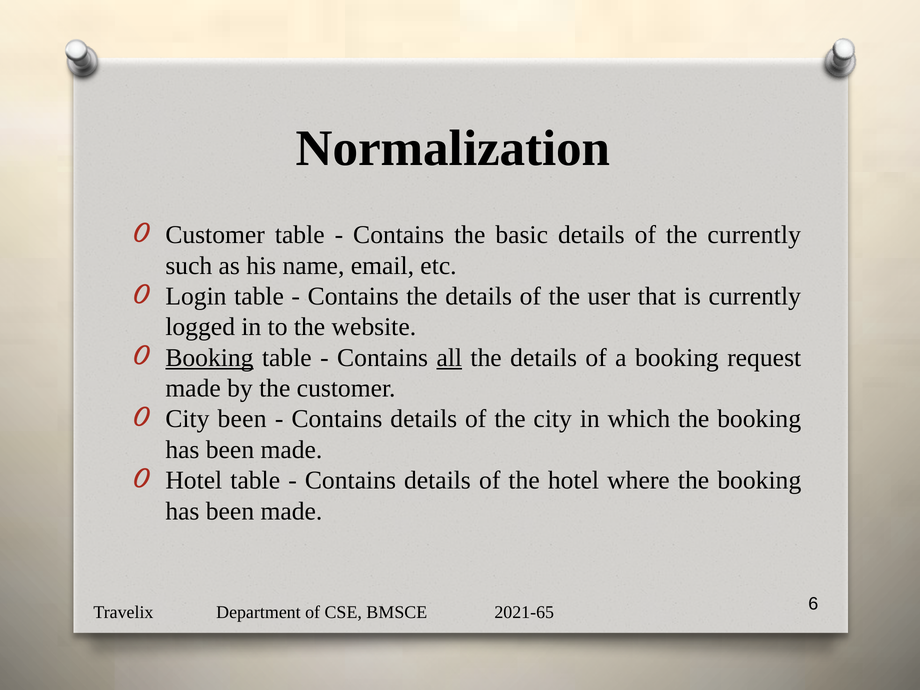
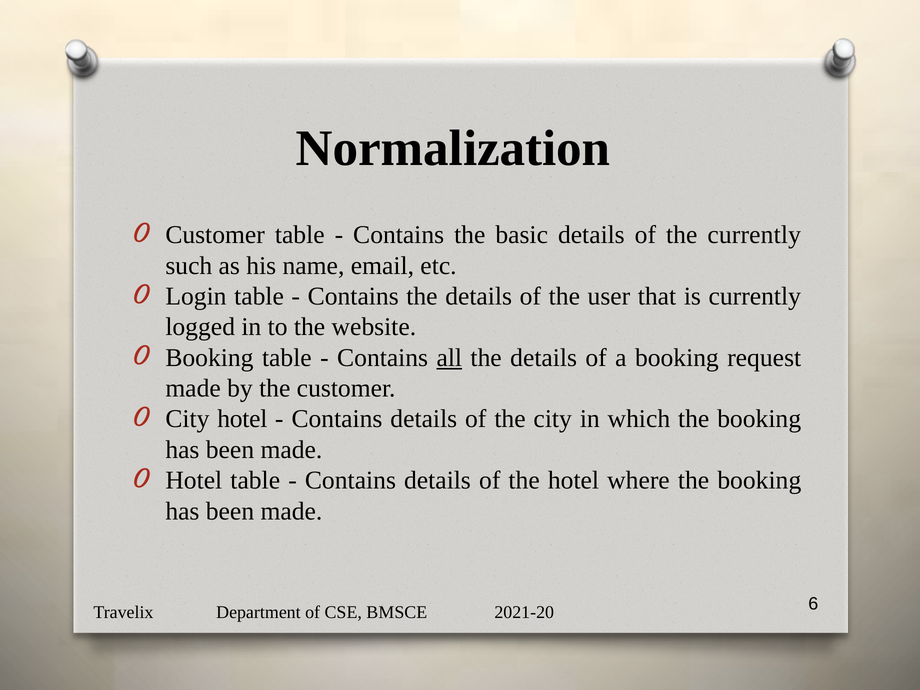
Booking at (209, 358) underline: present -> none
City been: been -> hotel
2021-65: 2021-65 -> 2021-20
